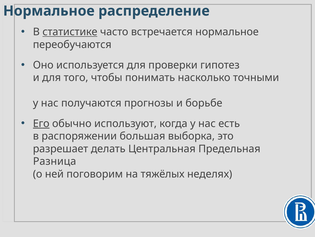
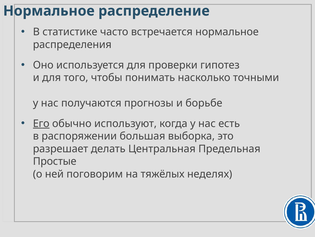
статистике underline: present -> none
переобучаются: переобучаются -> распределения
Разница: Разница -> Простые
